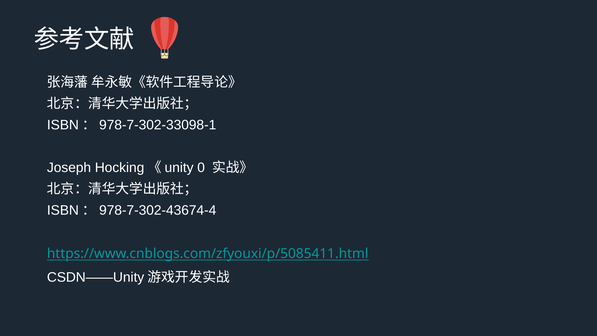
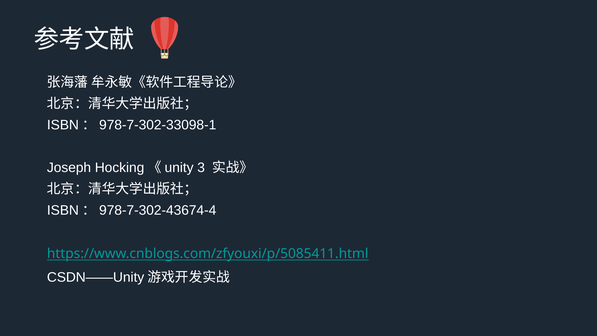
0: 0 -> 3
